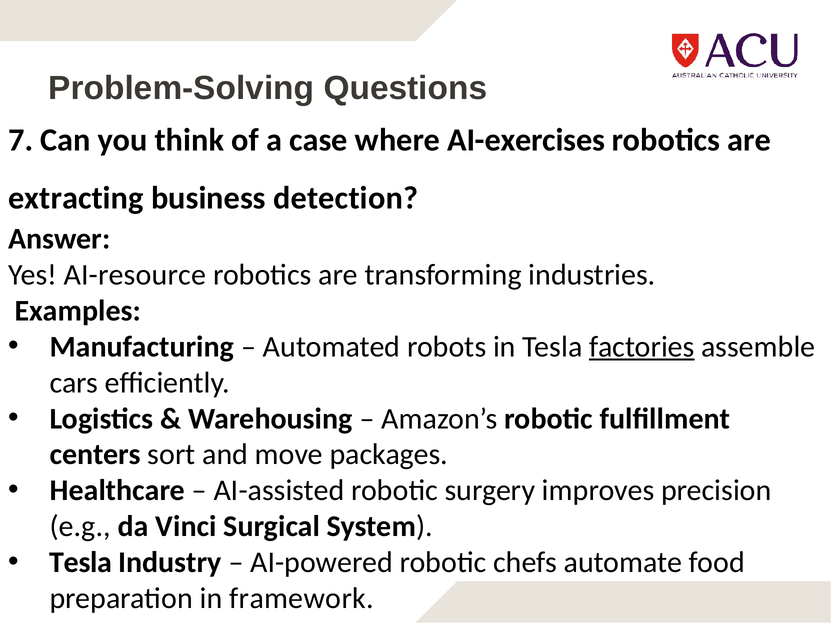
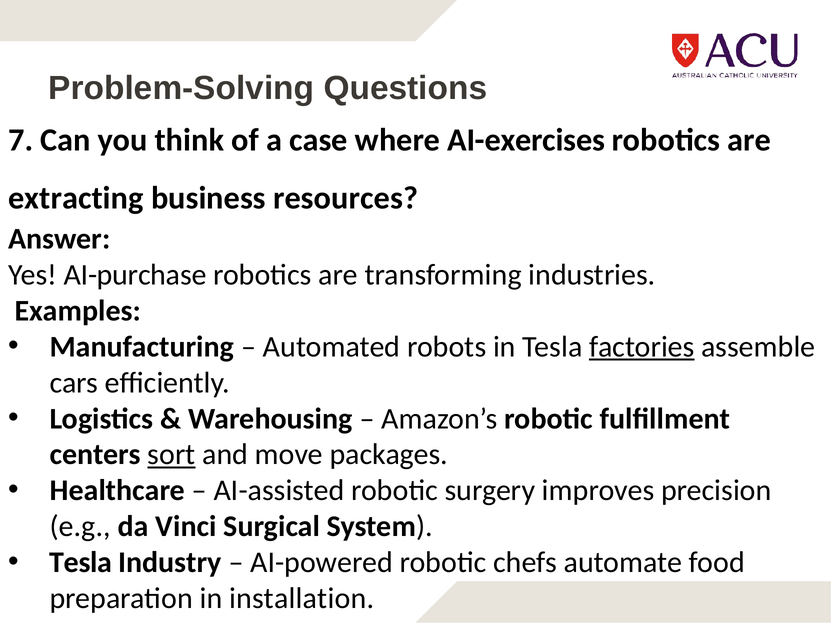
detection: detection -> resources
AI-resource: AI-resource -> AI-purchase
sort underline: none -> present
framework: framework -> installation
